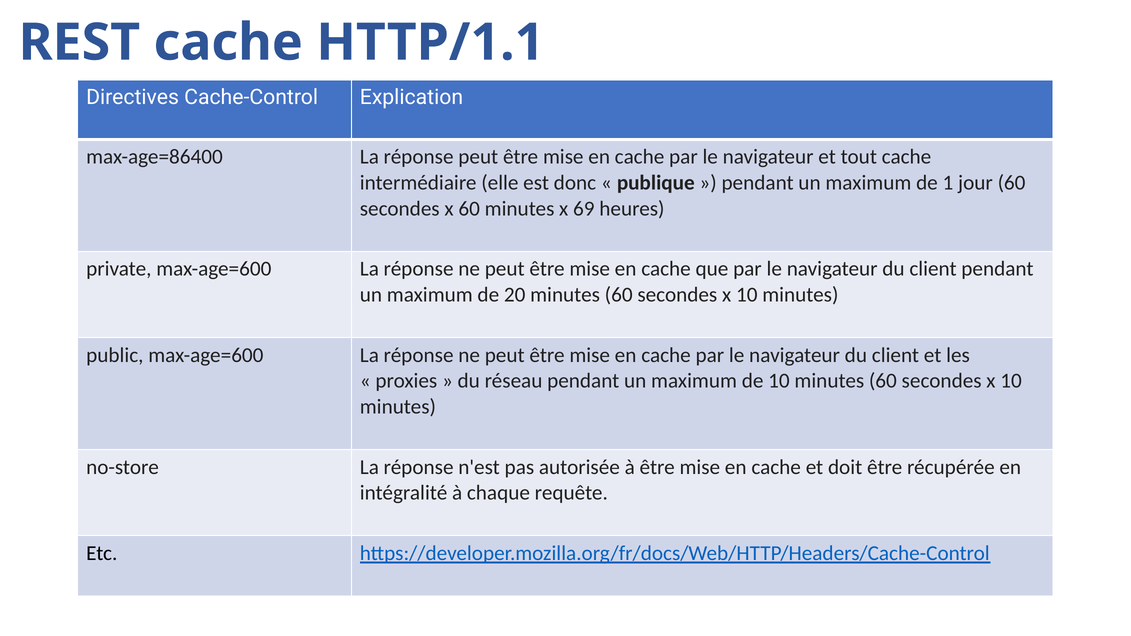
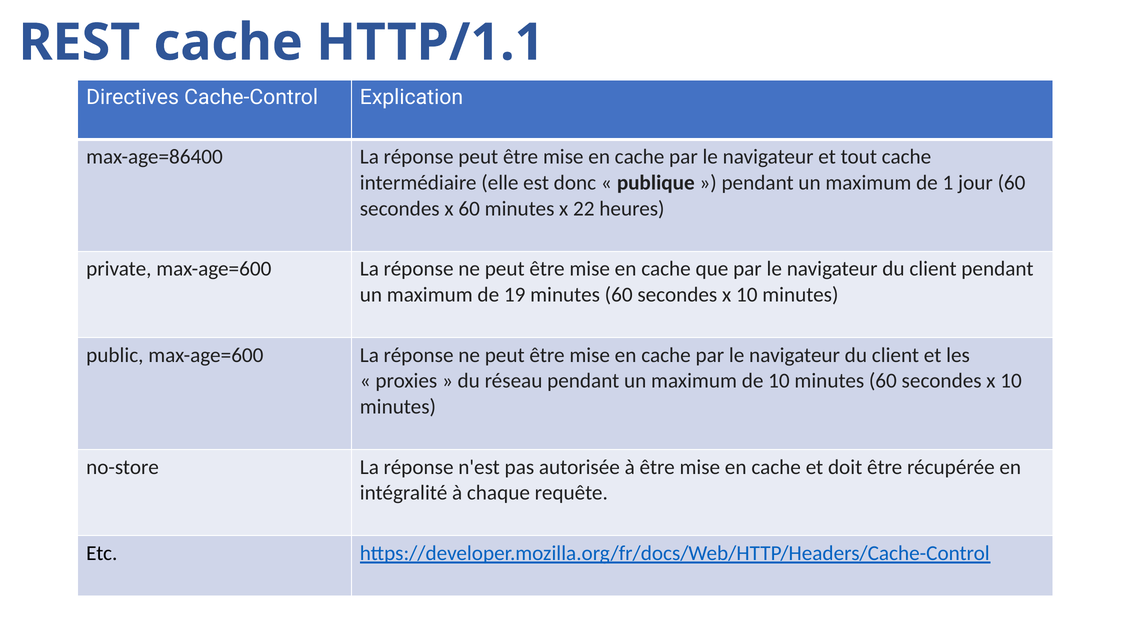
69: 69 -> 22
20: 20 -> 19
